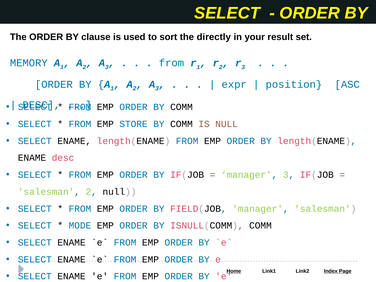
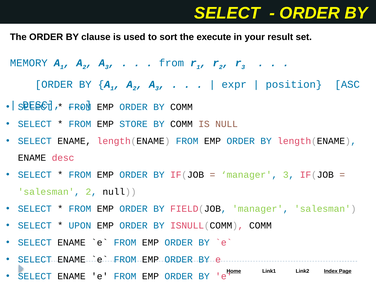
directly: directly -> execute
MODE: MODE -> UPON
